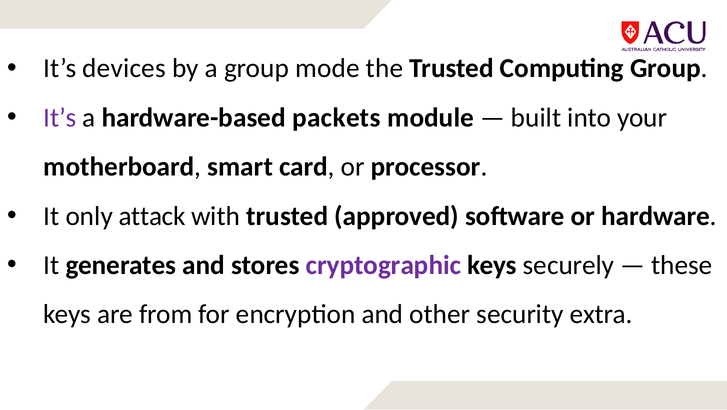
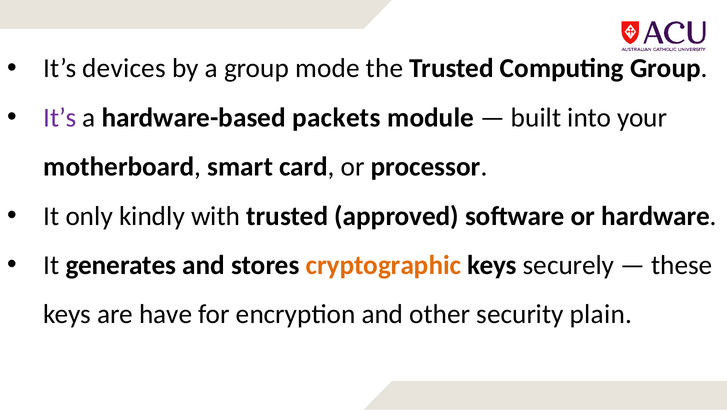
attack: attack -> kindly
cryptographic colour: purple -> orange
from: from -> have
extra: extra -> plain
